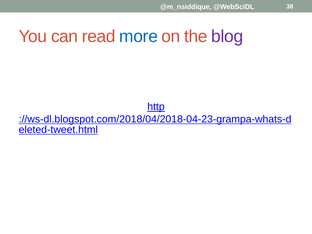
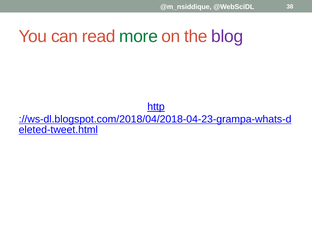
more colour: blue -> green
